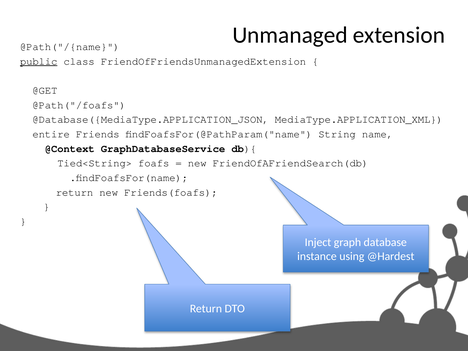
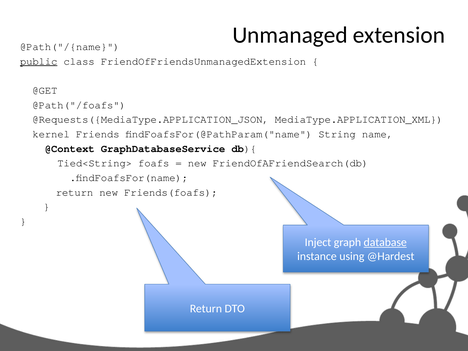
@Database({MediaType.APPLICATION_JSON: @Database({MediaType.APPLICATION_JSON -> @Requests({MediaType.APPLICATION_JSON
entire: entire -> kernel
database underline: none -> present
